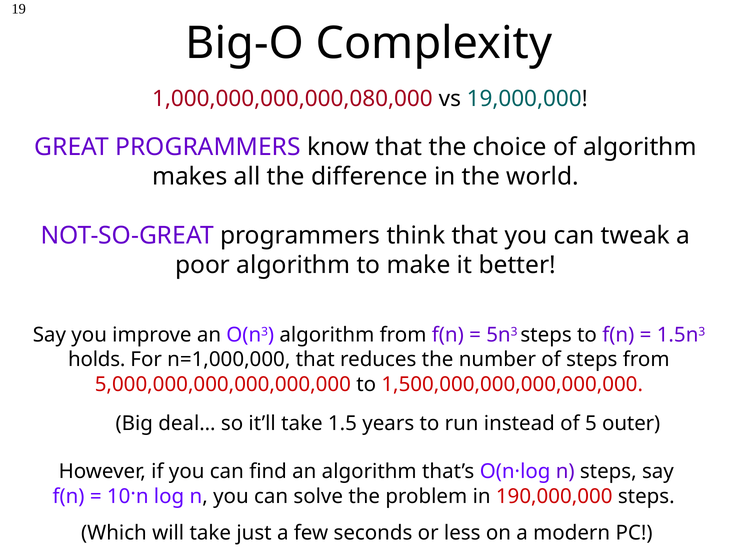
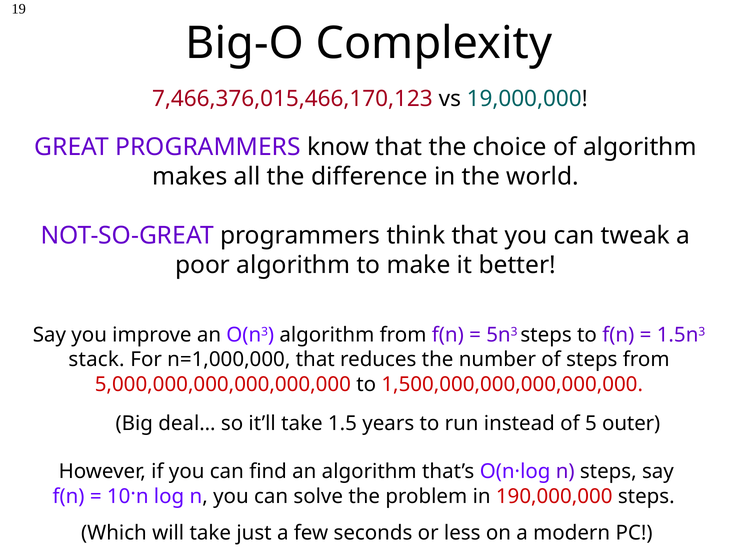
1,000,000,000,000,080,000: 1,000,000,000,000,080,000 -> 7,466,376,015,466,170,123
holds: holds -> stack
